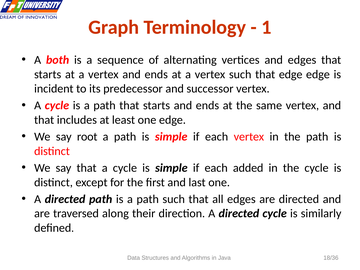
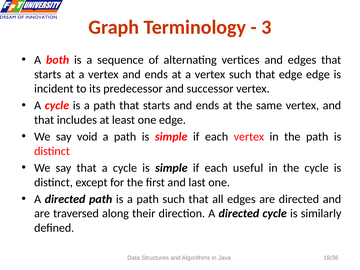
1: 1 -> 3
root: root -> void
added: added -> useful
